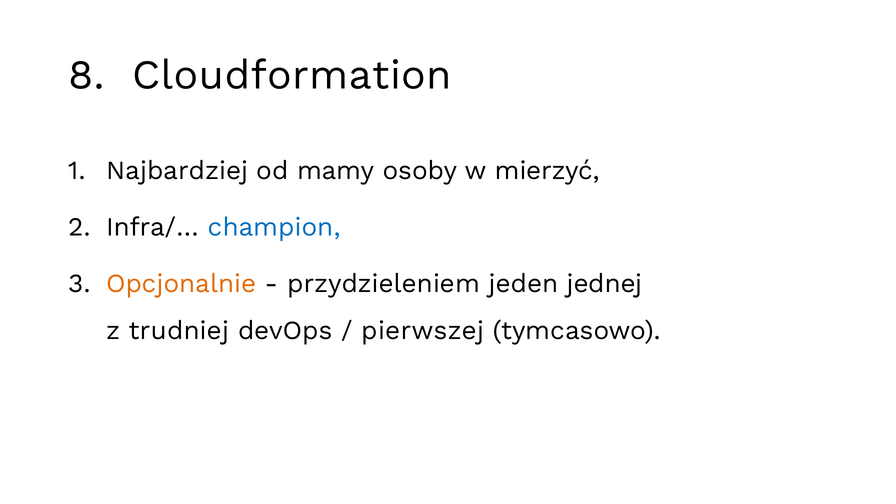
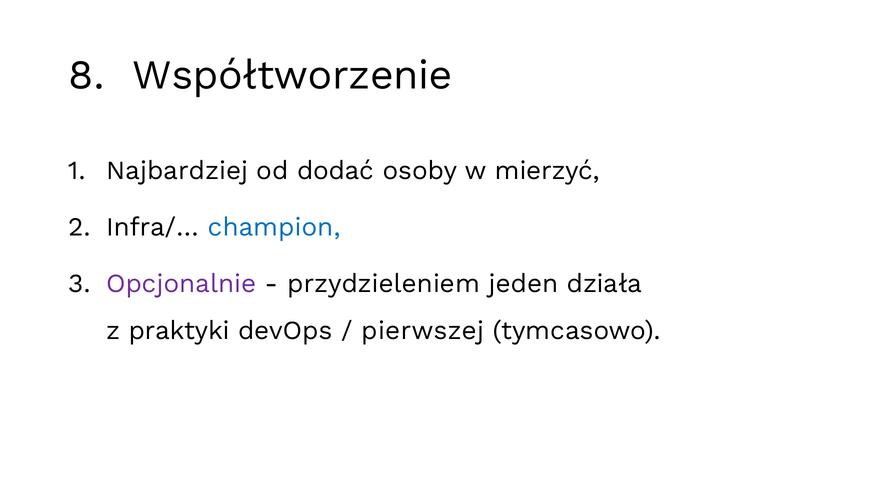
Cloudformation: Cloudformation -> Współtworzenie
mamy: mamy -> dodać
Opcjonalnie colour: orange -> purple
jednej: jednej -> działa
trudniej: trudniej -> praktyki
